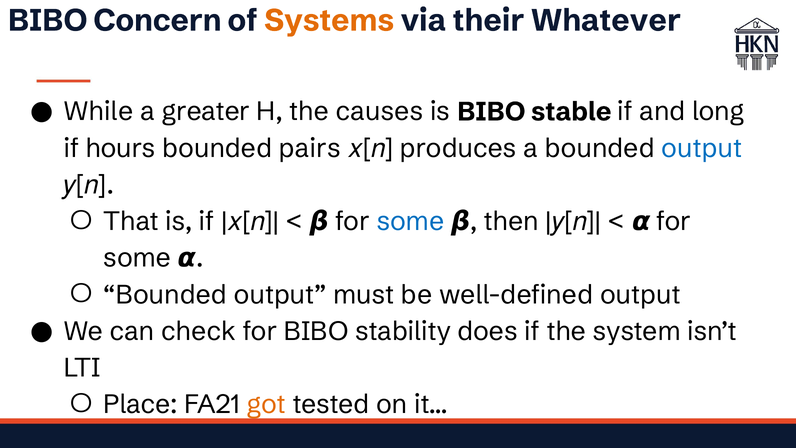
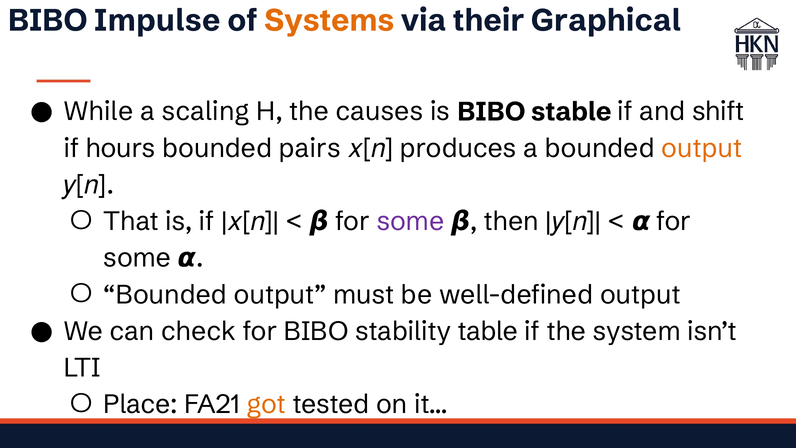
Concern: Concern -> Impulse
Whatever: Whatever -> Graphical
greater: greater -> scaling
long: long -> shift
output at (702, 148) colour: blue -> orange
some at (410, 221) colour: blue -> purple
does: does -> table
